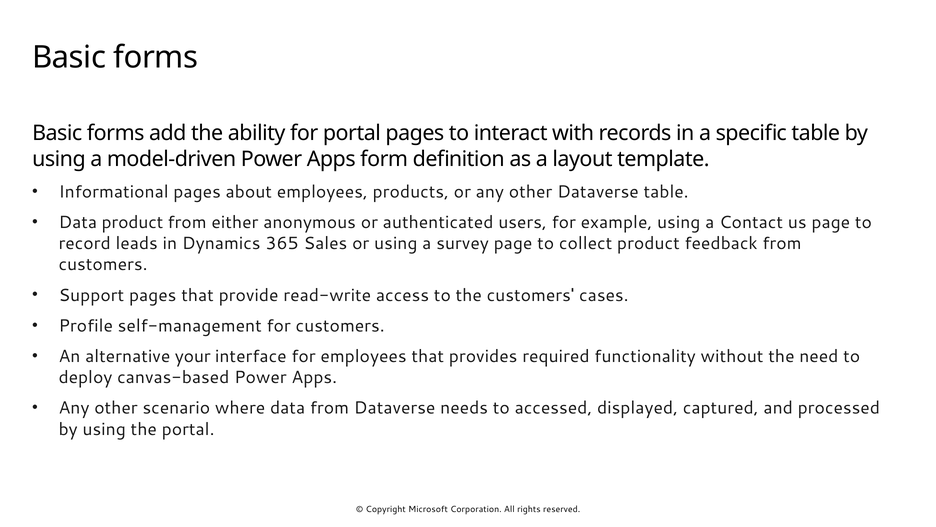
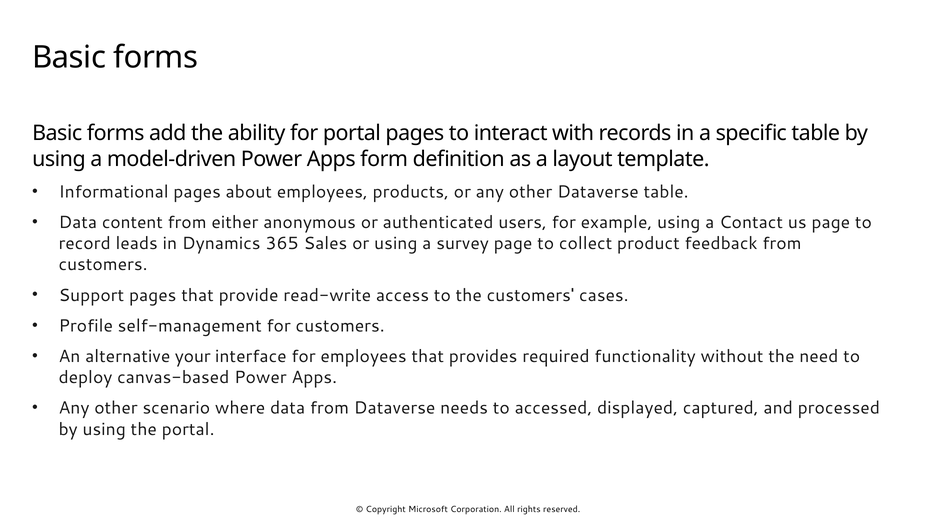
Data product: product -> content
